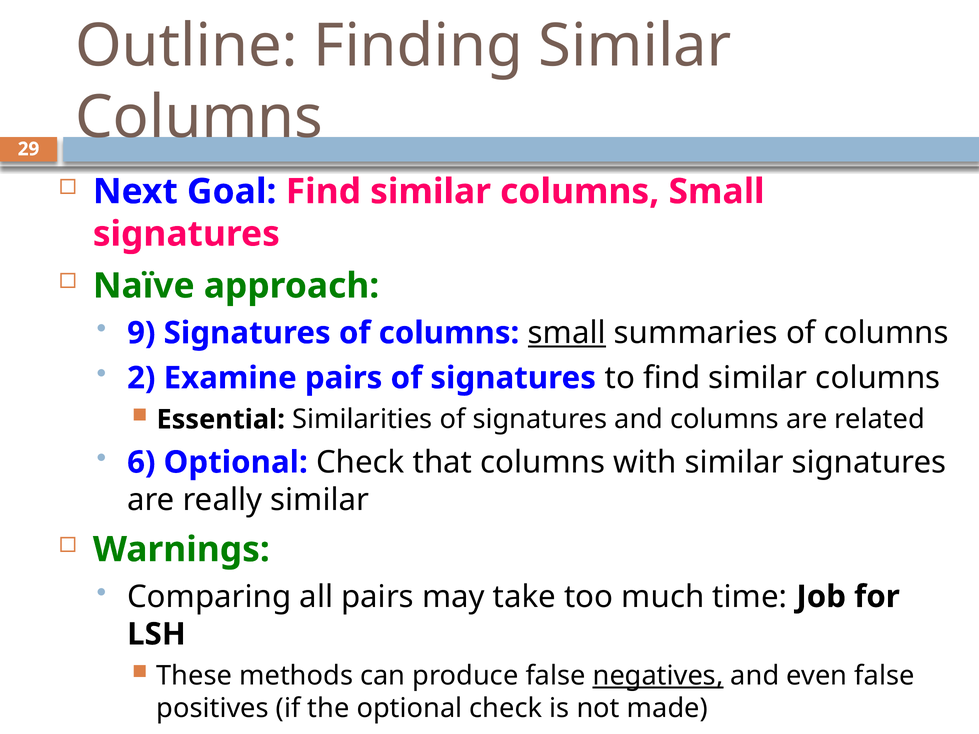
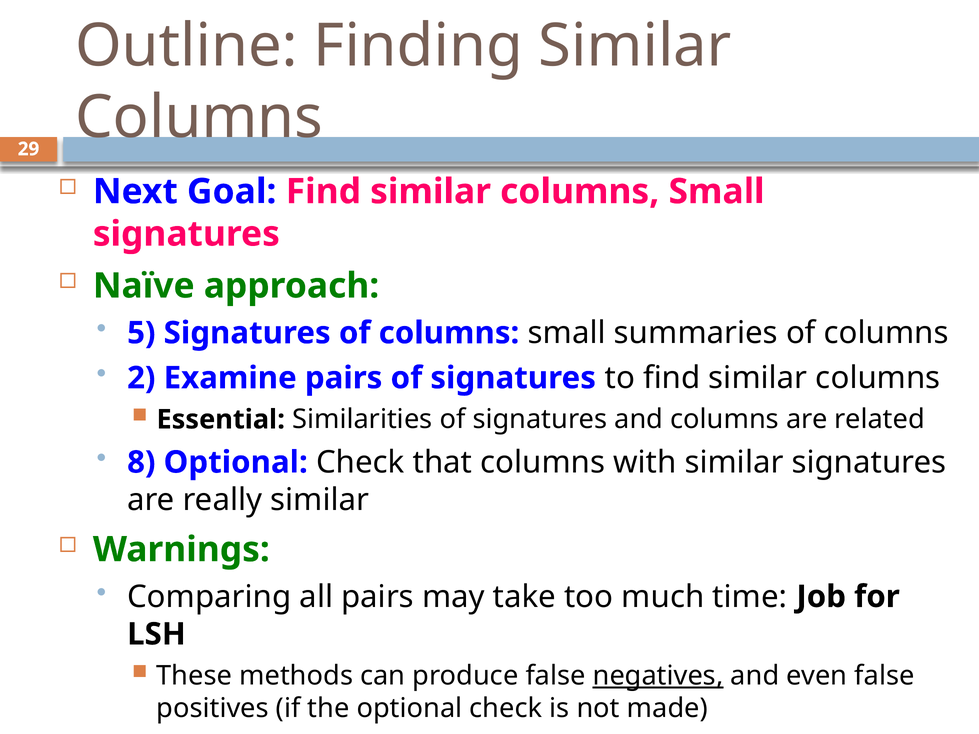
9: 9 -> 5
small at (567, 333) underline: present -> none
6: 6 -> 8
